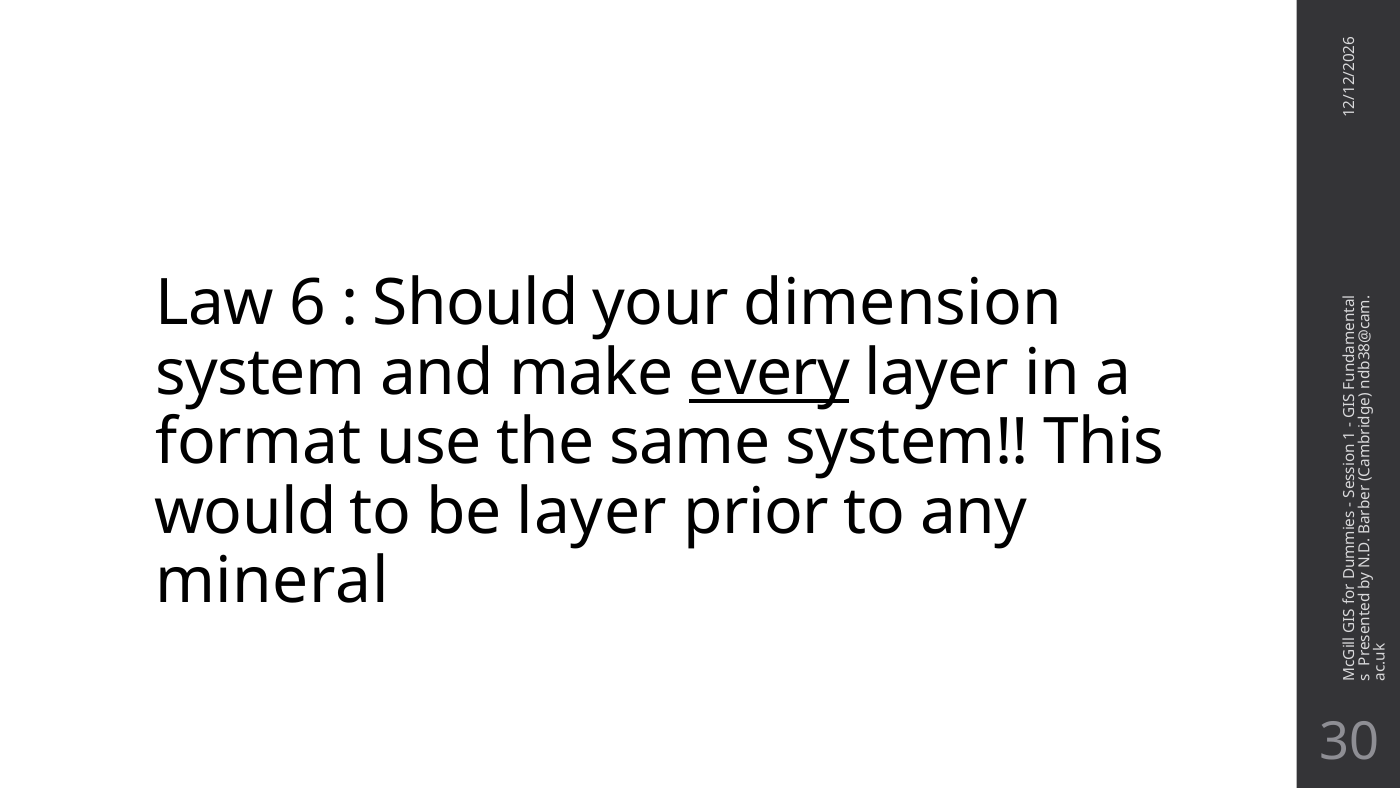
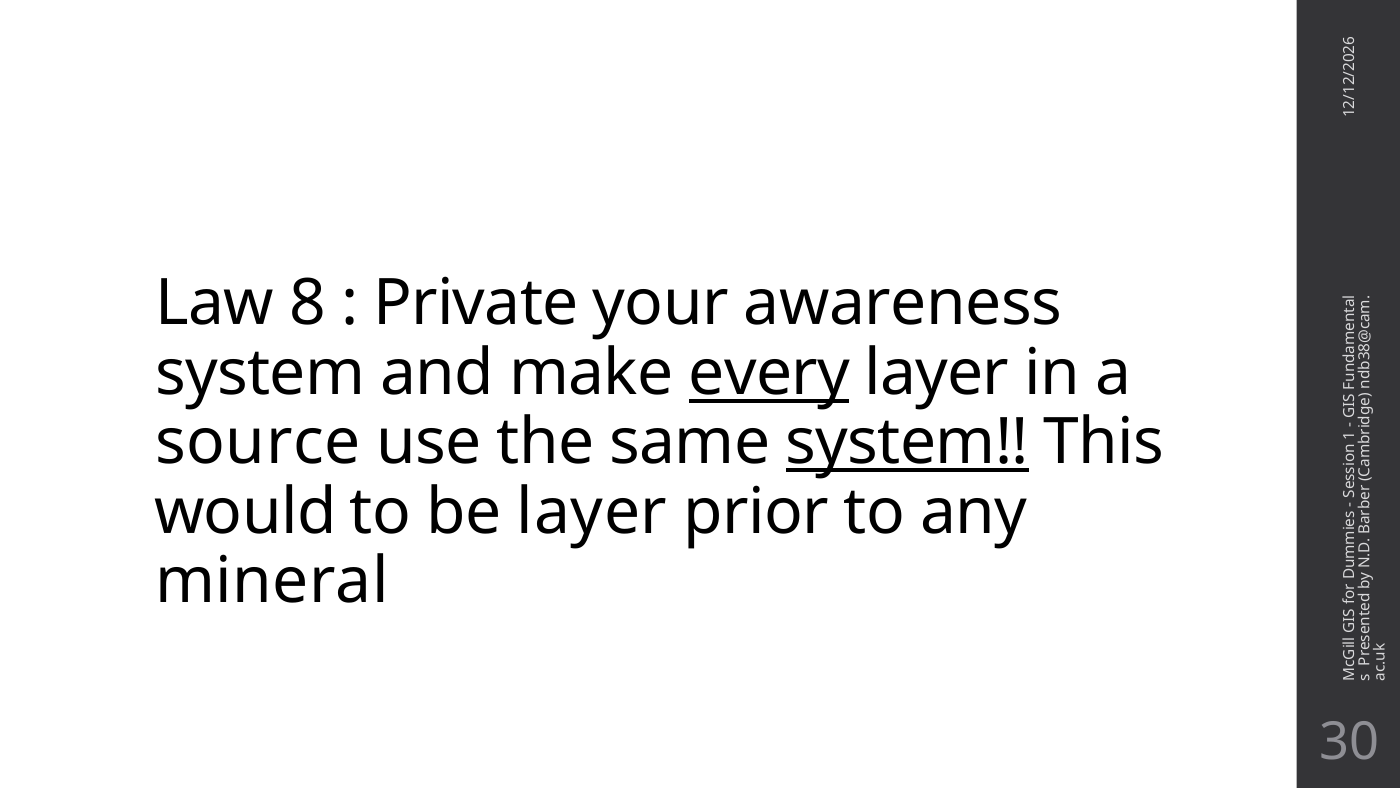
Law 6: 6 -> 8
Should: Should -> Private
dimension: dimension -> awareness
format: format -> source
system at (907, 442) underline: none -> present
